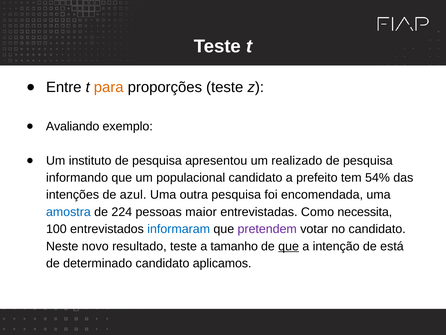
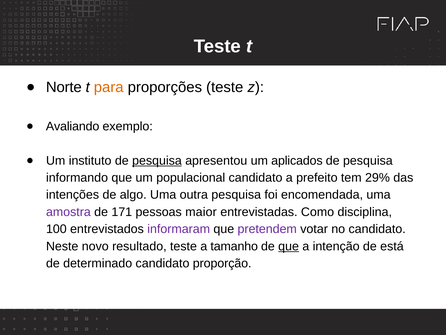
Entre: Entre -> Norte
pesquisa at (157, 160) underline: none -> present
realizado: realizado -> aplicados
54%: 54% -> 29%
azul: azul -> algo
amostra colour: blue -> purple
224: 224 -> 171
necessita: necessita -> disciplina
informaram colour: blue -> purple
aplicamos: aplicamos -> proporção
